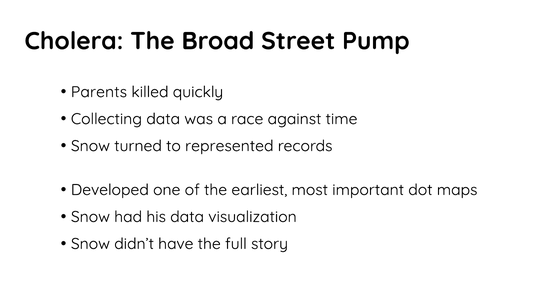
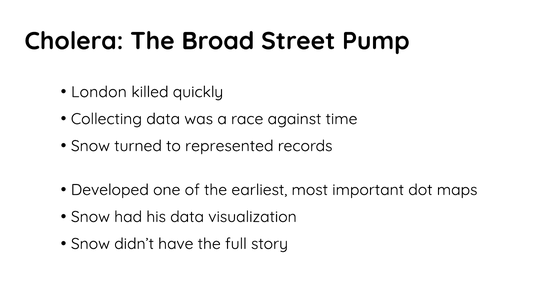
Parents: Parents -> London
